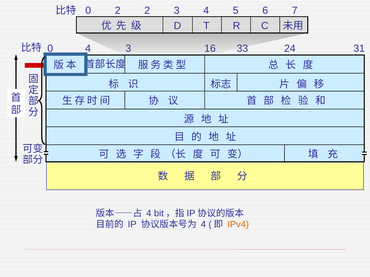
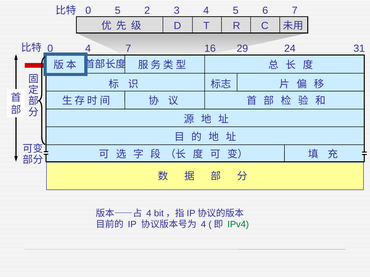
0 2: 2 -> 5
3 at (128, 48): 3 -> 7
33: 33 -> 29
IPv4 colour: orange -> green
